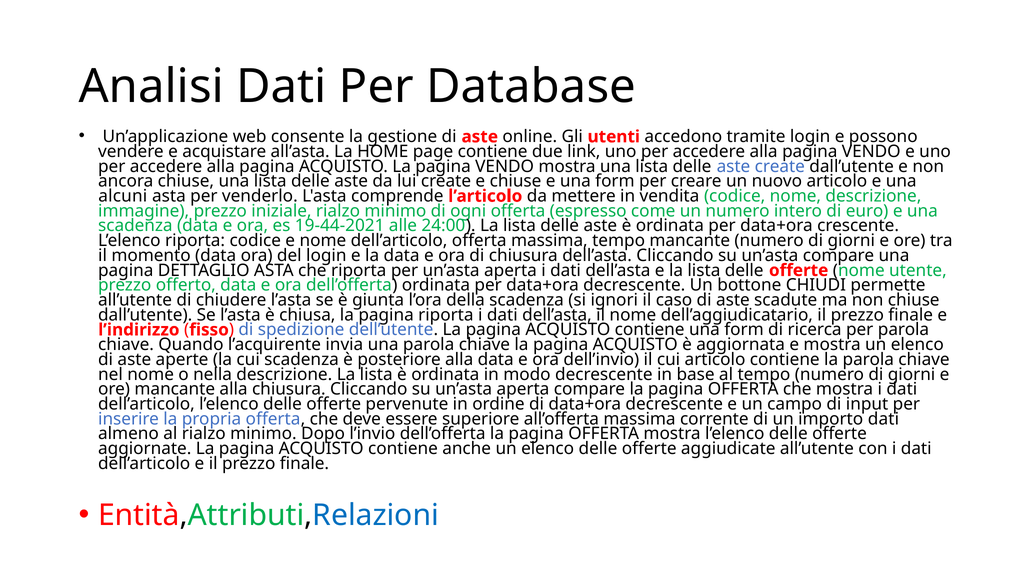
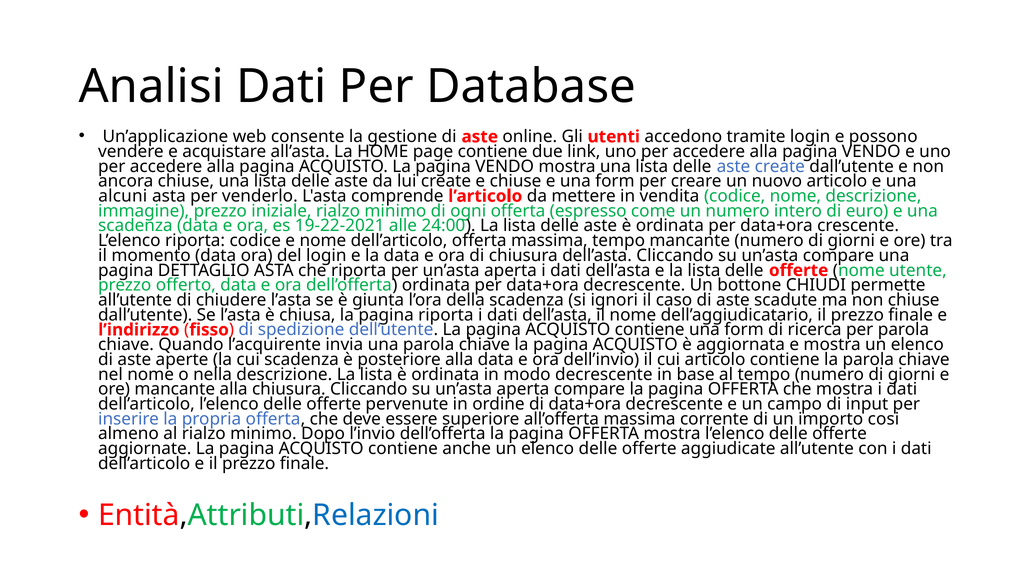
19-44-2021: 19-44-2021 -> 19-22-2021
importo dati: dati -> cosi
